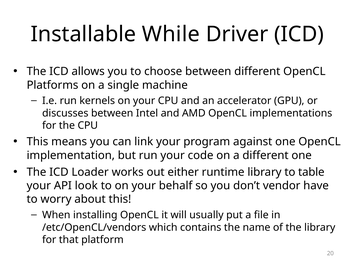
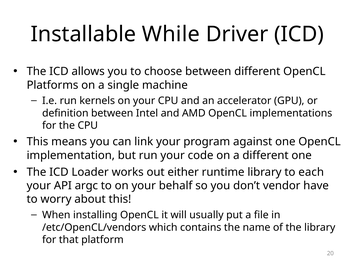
discusses: discusses -> definition
table: table -> each
look: look -> argc
